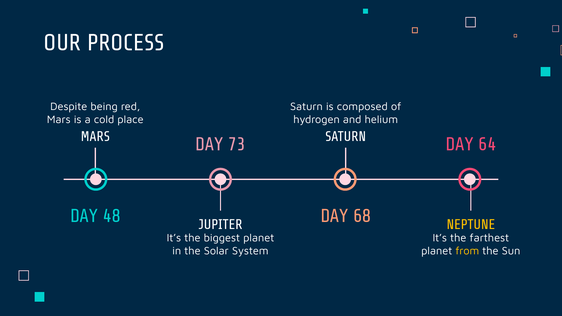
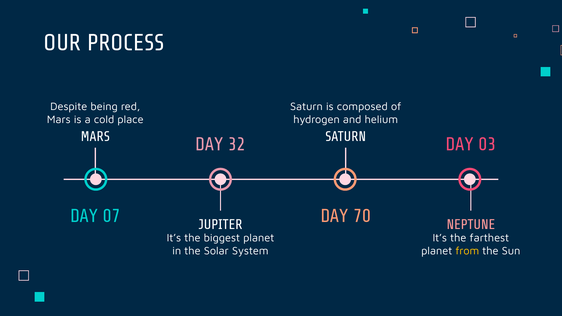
73: 73 -> 32
64: 64 -> 03
48: 48 -> 07
68: 68 -> 70
NEPTUNE colour: yellow -> pink
